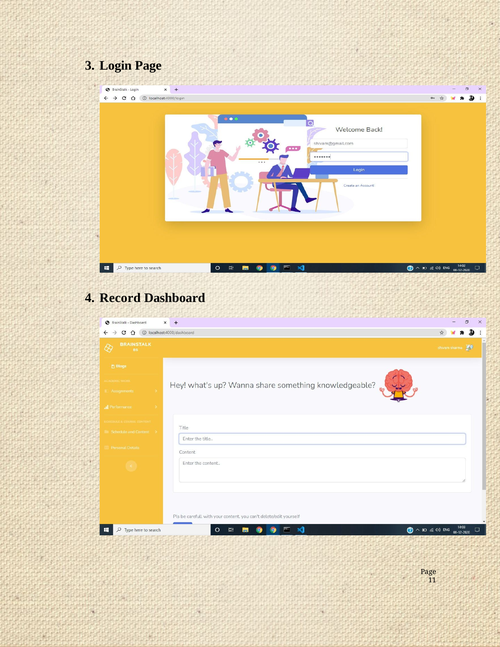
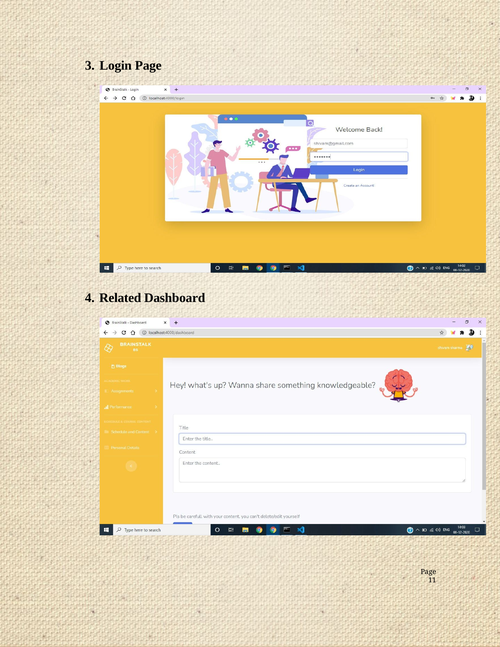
Record: Record -> Related
